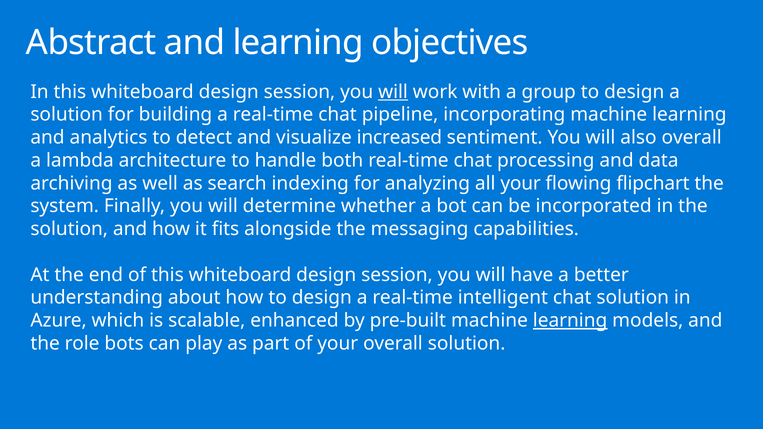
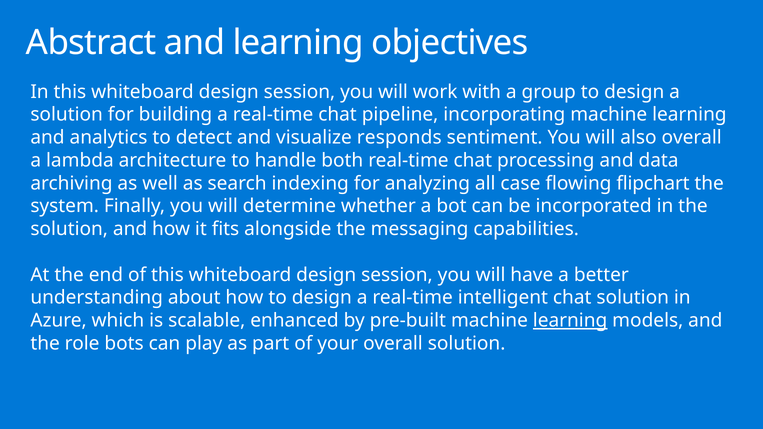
will at (393, 92) underline: present -> none
increased: increased -> responds
all your: your -> case
